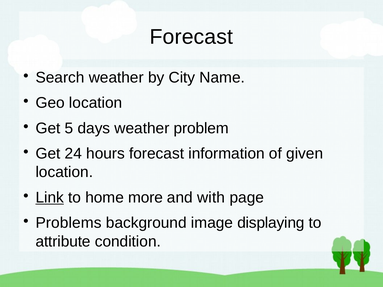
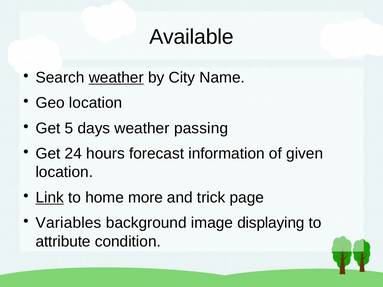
Forecast at (191, 37): Forecast -> Available
weather at (116, 78) underline: none -> present
problem: problem -> passing
with: with -> trick
Problems: Problems -> Variables
